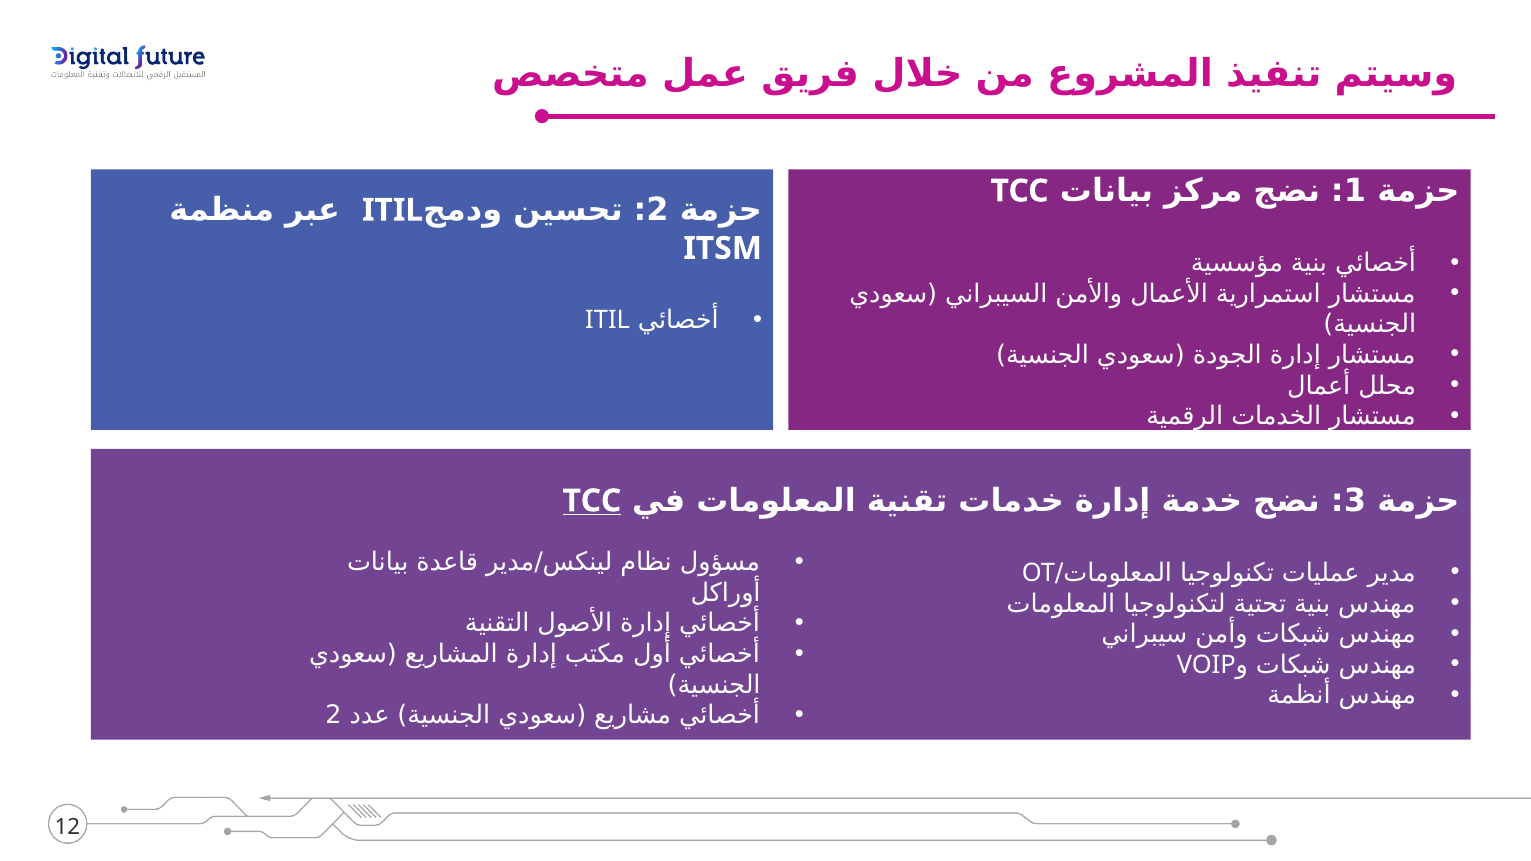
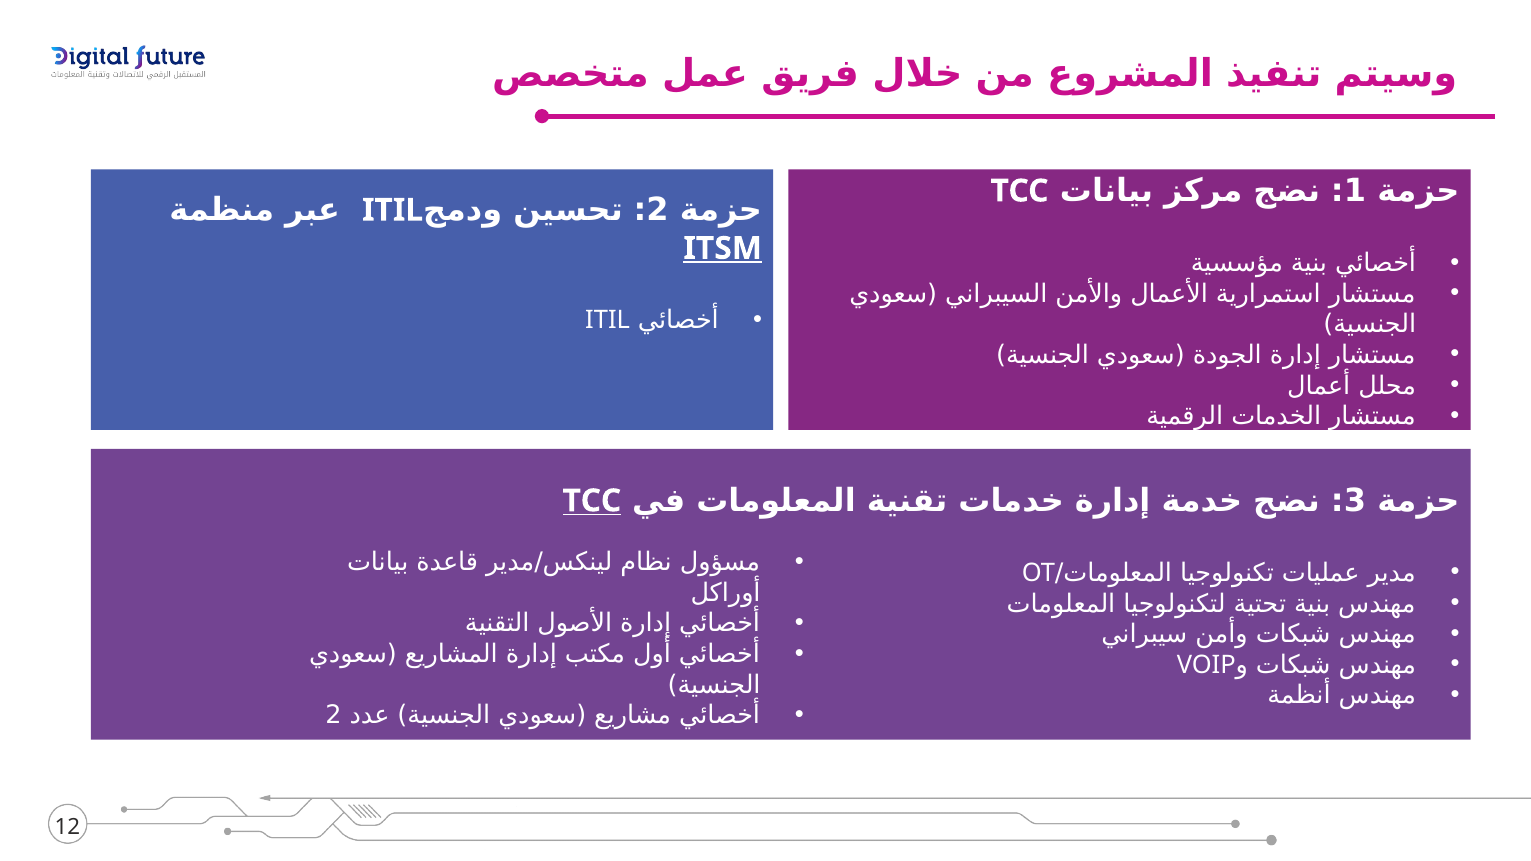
ITSM underline: none -> present
